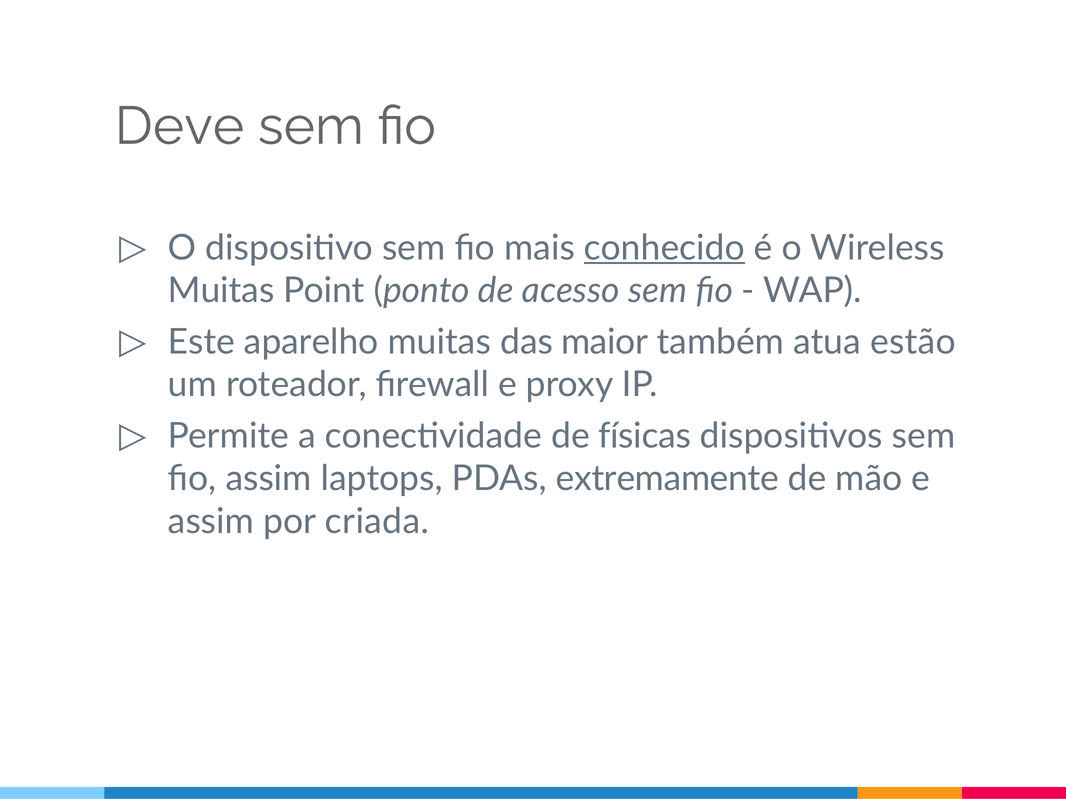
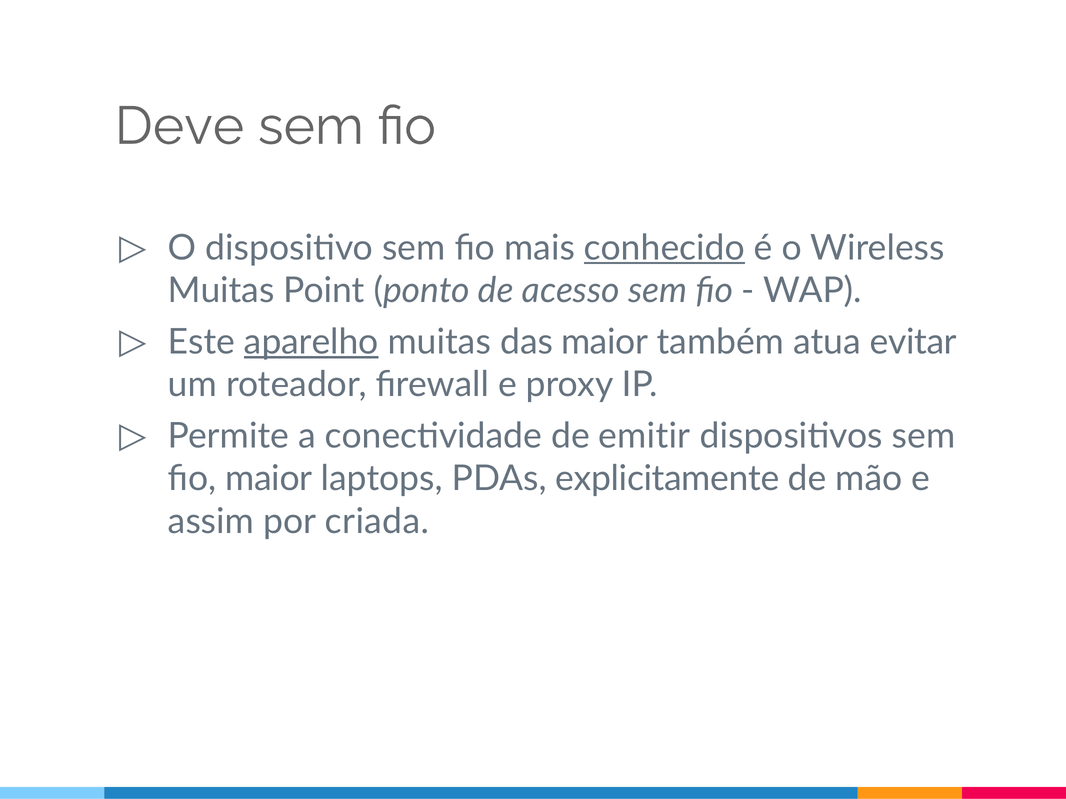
aparelho underline: none -> present
estão: estão -> evitar
físicas: físicas -> emitir
fio assim: assim -> maior
extremamente: extremamente -> explicitamente
